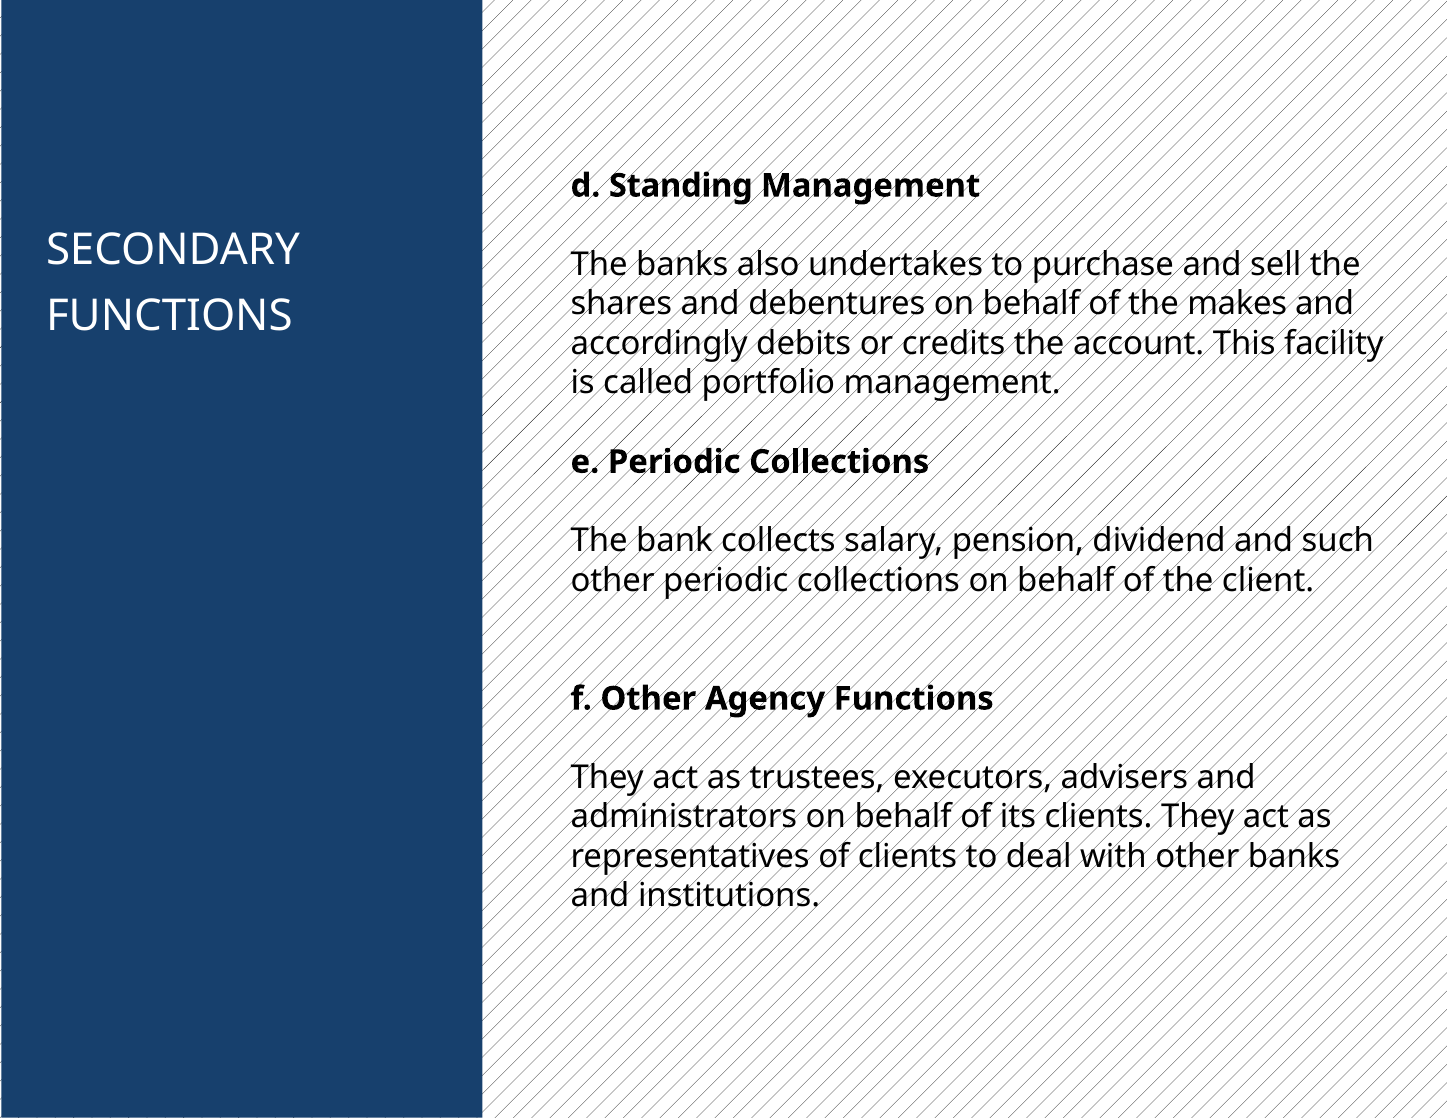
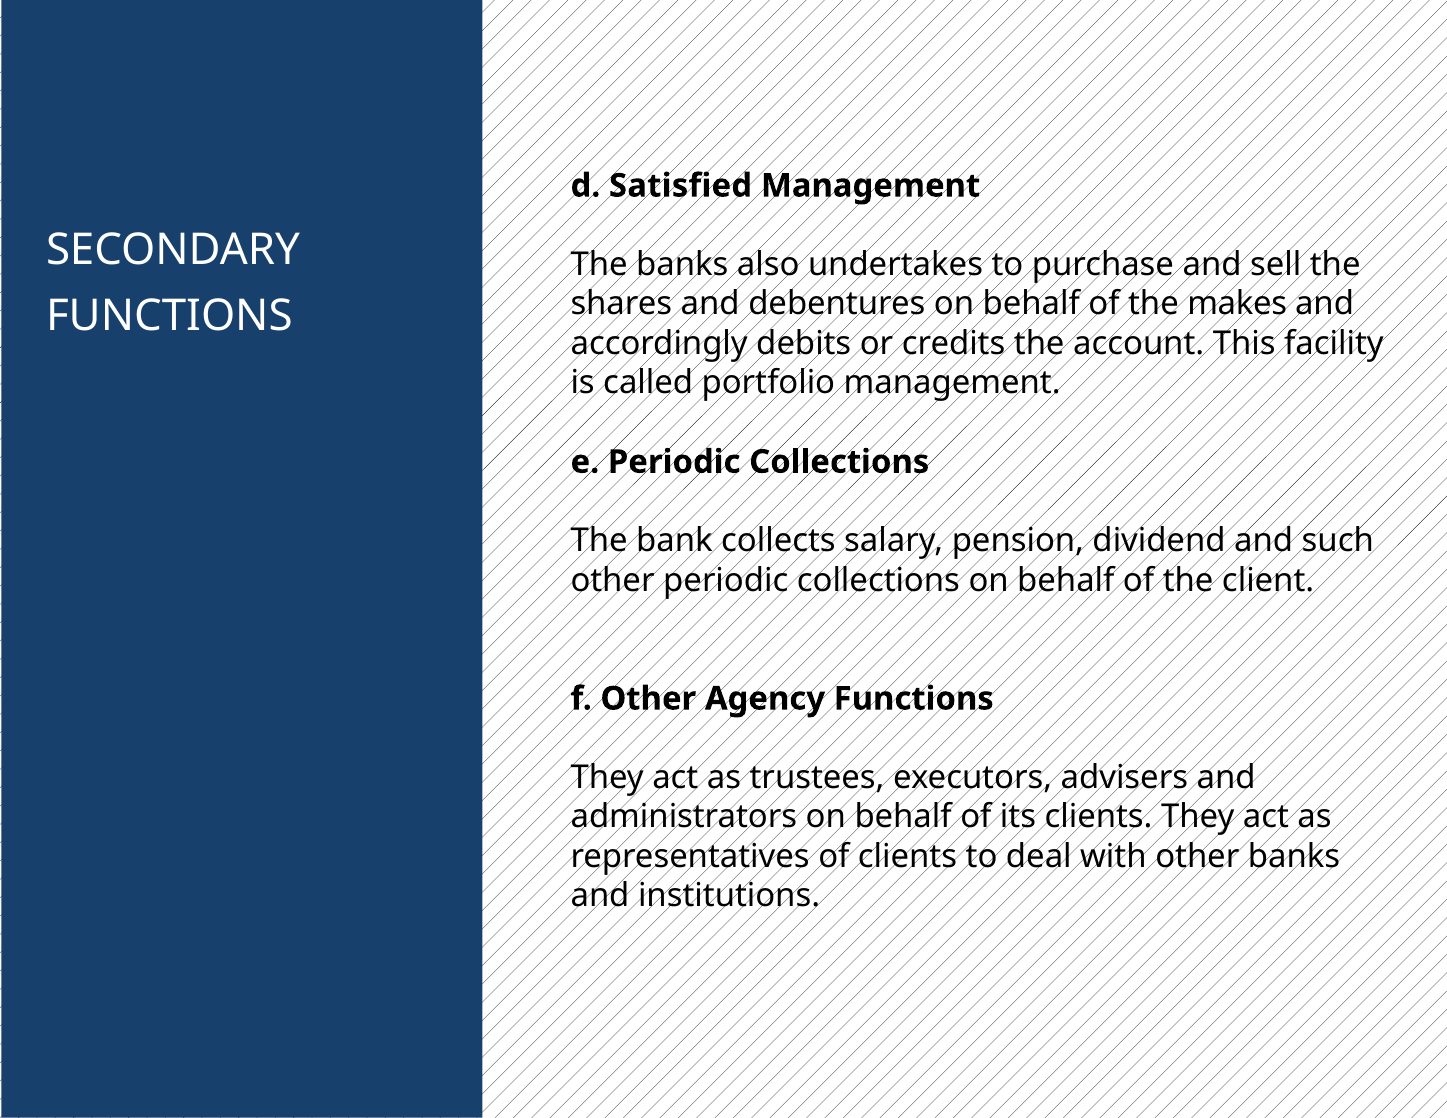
Standing: Standing -> Satisfied
